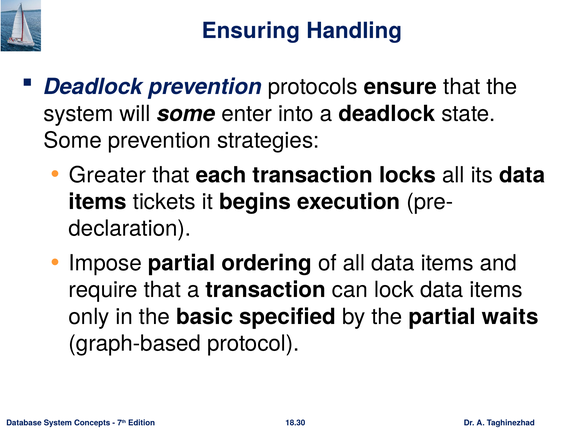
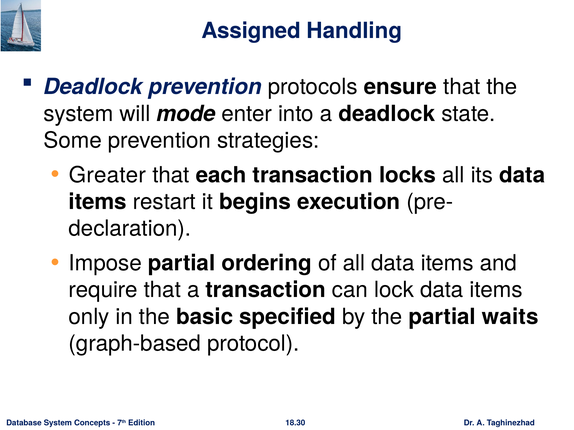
Ensuring: Ensuring -> Assigned
will some: some -> mode
tickets: tickets -> restart
